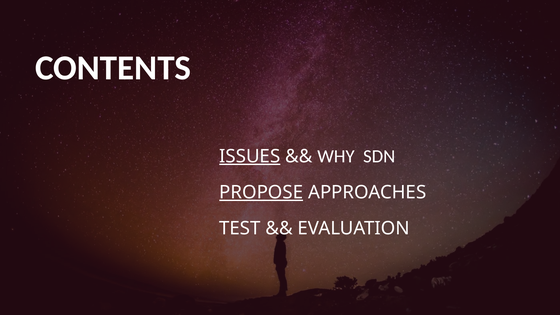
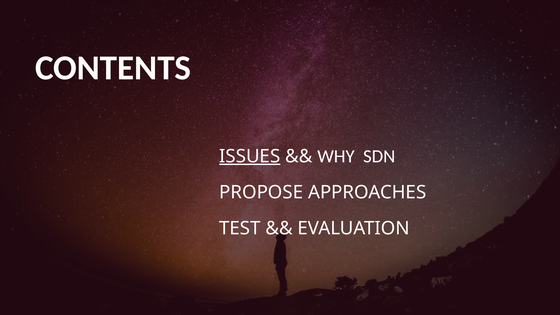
PROPOSE underline: present -> none
